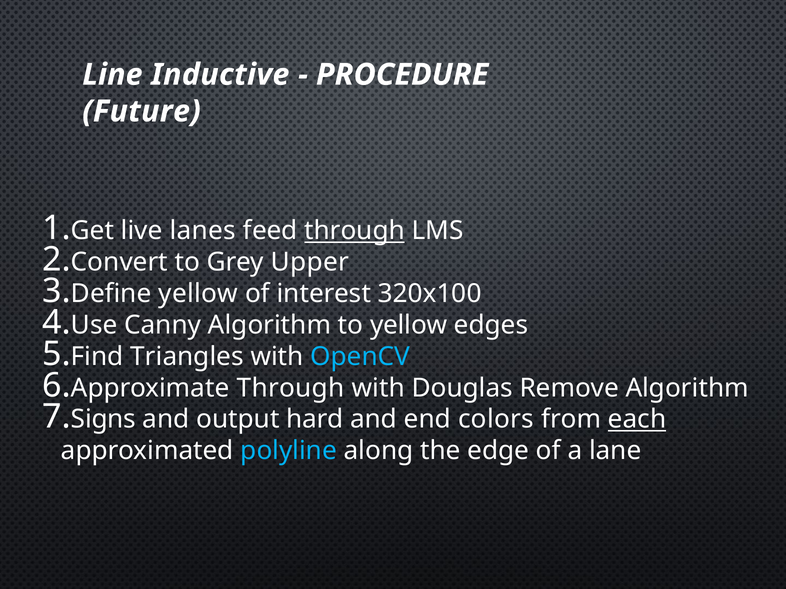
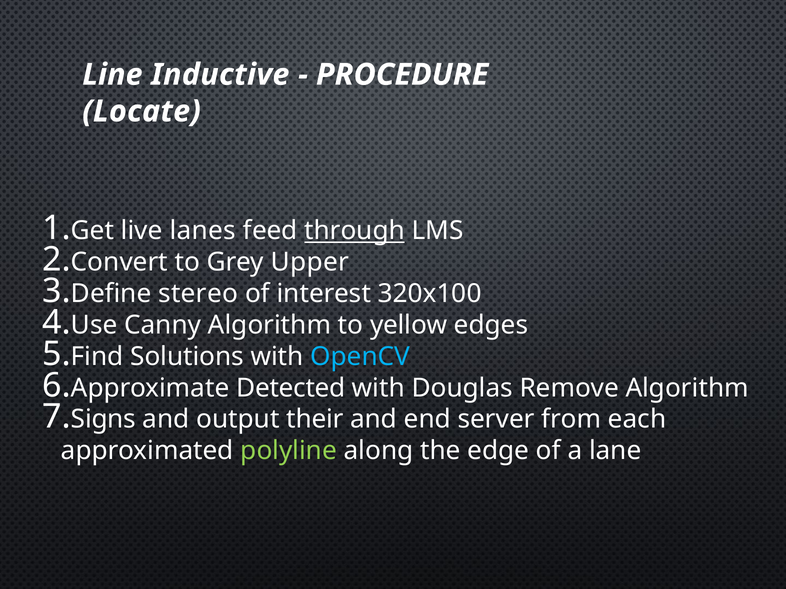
Future: Future -> Locate
Define yellow: yellow -> stereo
Triangles: Triangles -> Solutions
Approximate Through: Through -> Detected
hard: hard -> their
colors: colors -> server
each underline: present -> none
polyline colour: light blue -> light green
